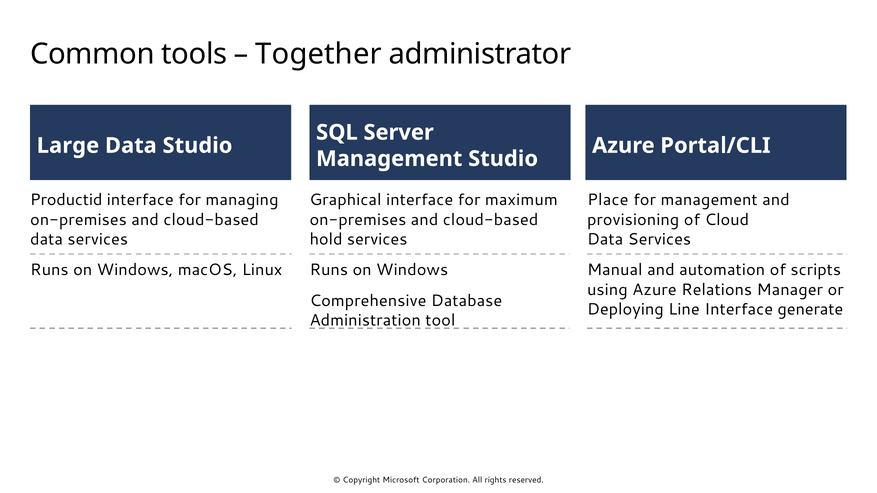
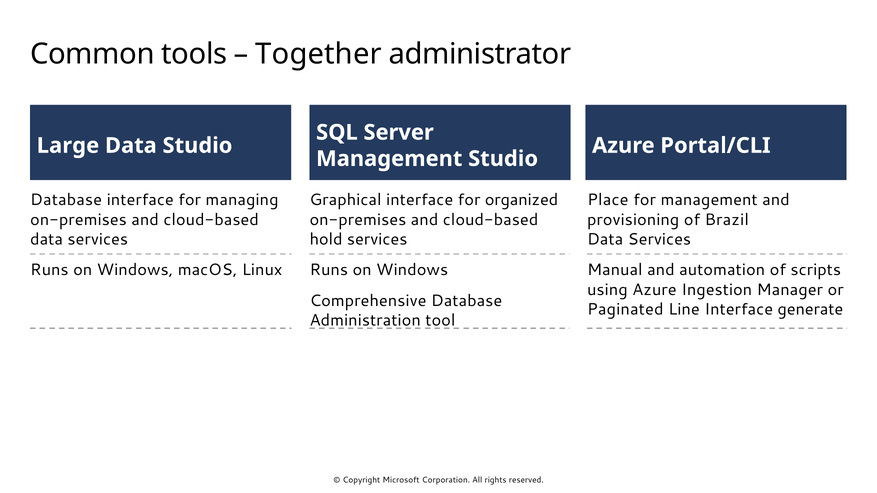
Productid at (66, 200): Productid -> Database
maximum: maximum -> organized
Cloud: Cloud -> Brazil
Relations: Relations -> Ingestion
Deploying: Deploying -> Paginated
